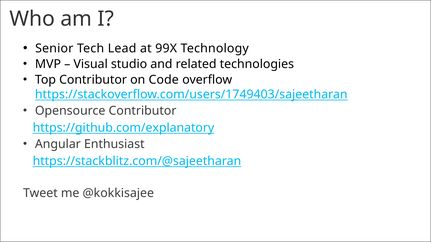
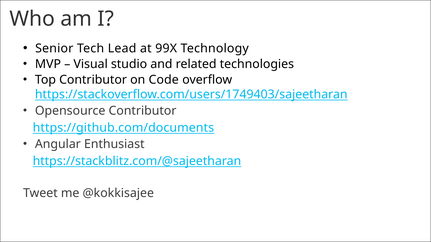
https://github.com/explanatory: https://github.com/explanatory -> https://github.com/documents
